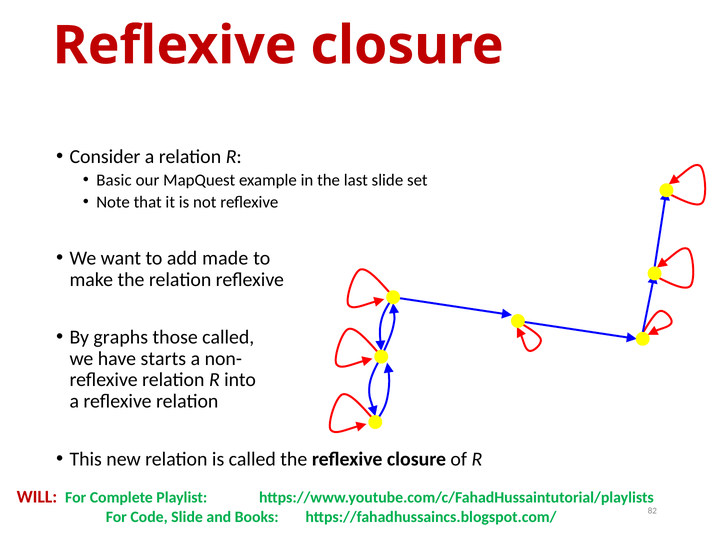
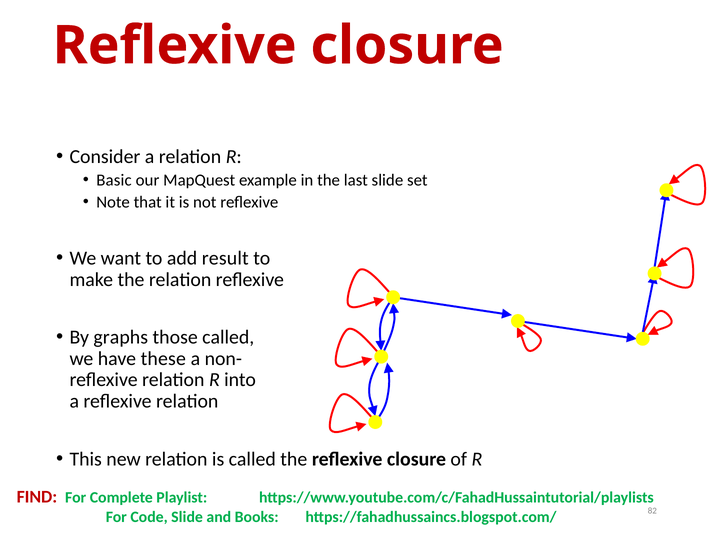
made: made -> result
starts: starts -> these
WILL: WILL -> FIND
